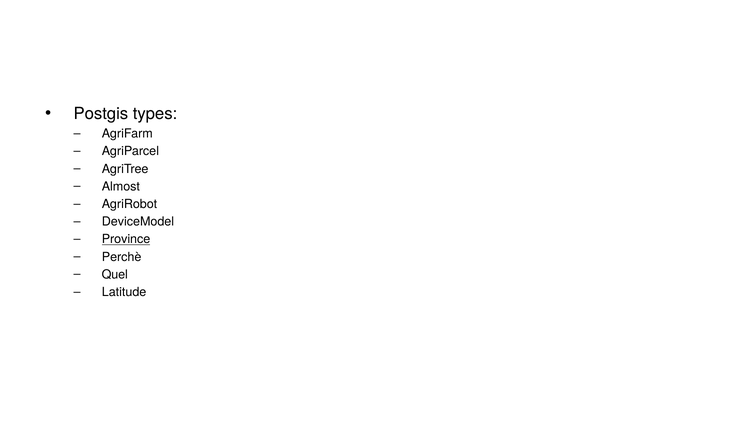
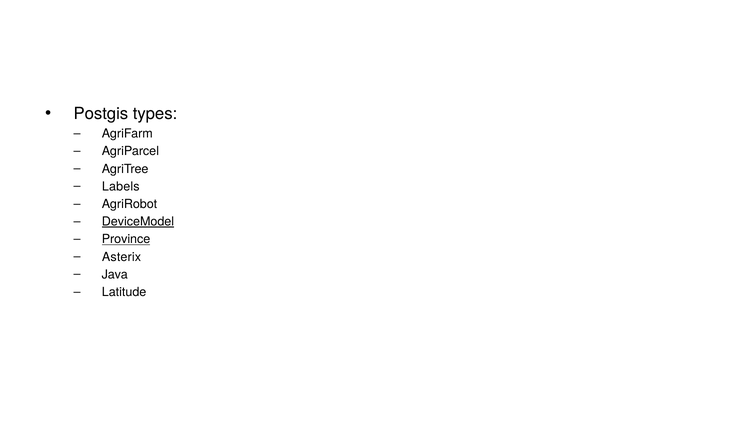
Almost: Almost -> Labels
DeviceModel underline: none -> present
Perchè: Perchè -> Asterix
Quel: Quel -> Java
